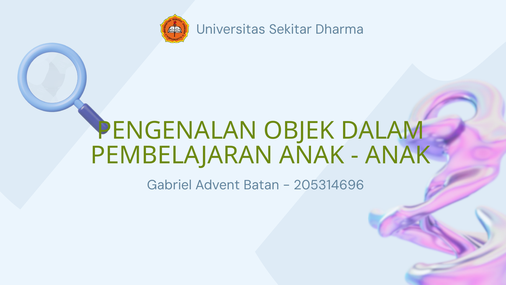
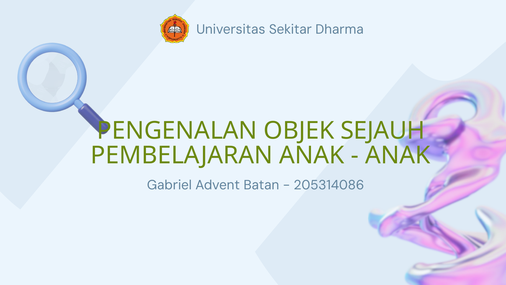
DALAM: DALAM -> SEJAUH
205314696: 205314696 -> 205314086
